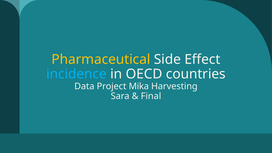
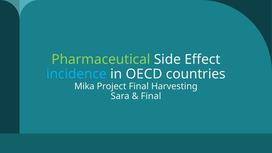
Pharmaceutical colour: yellow -> light green
Data: Data -> Mika
Project Mika: Mika -> Final
